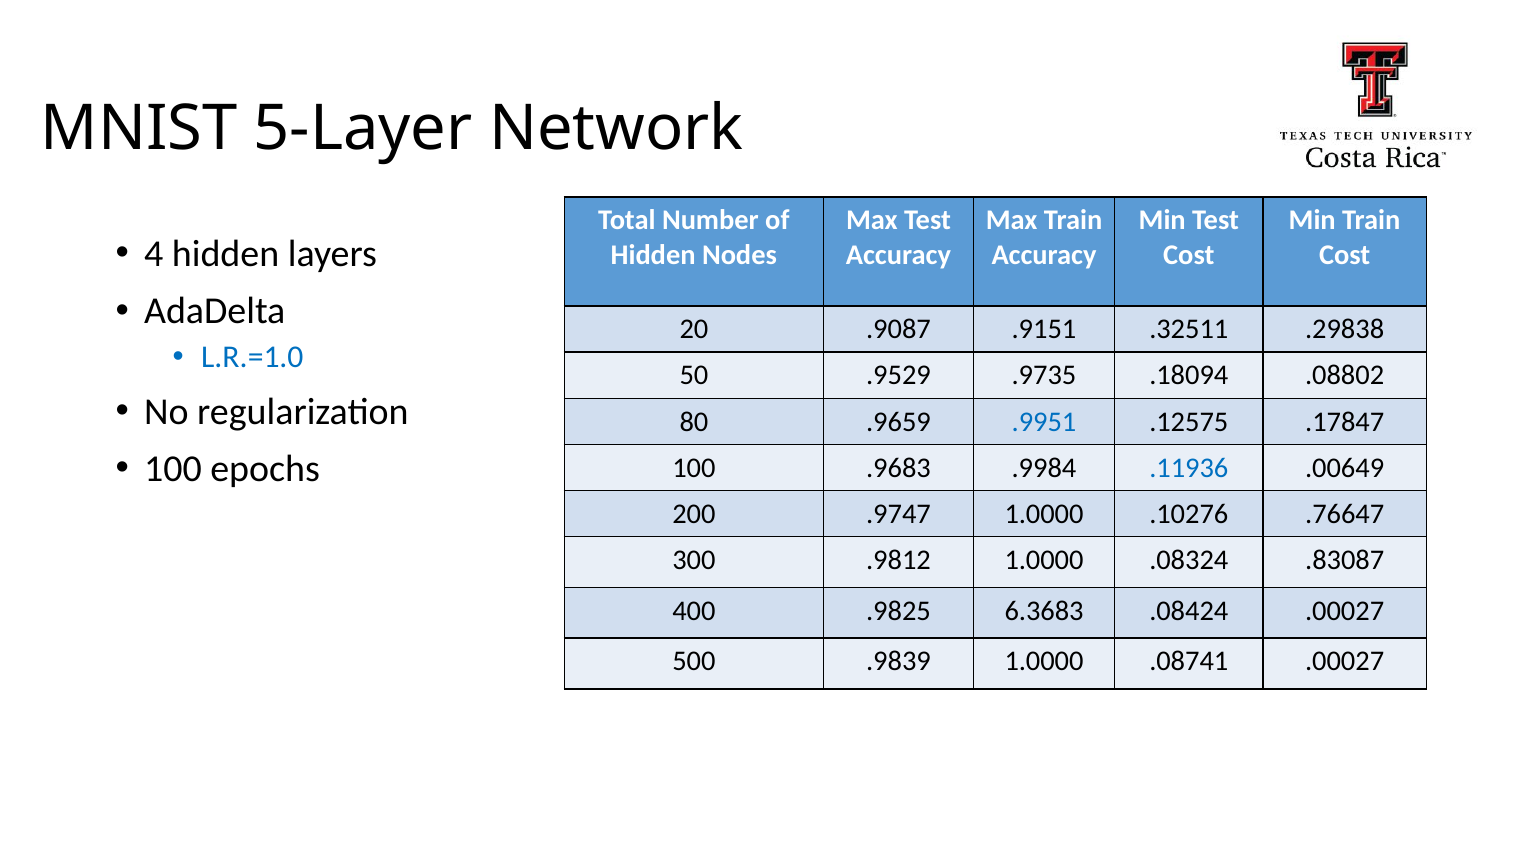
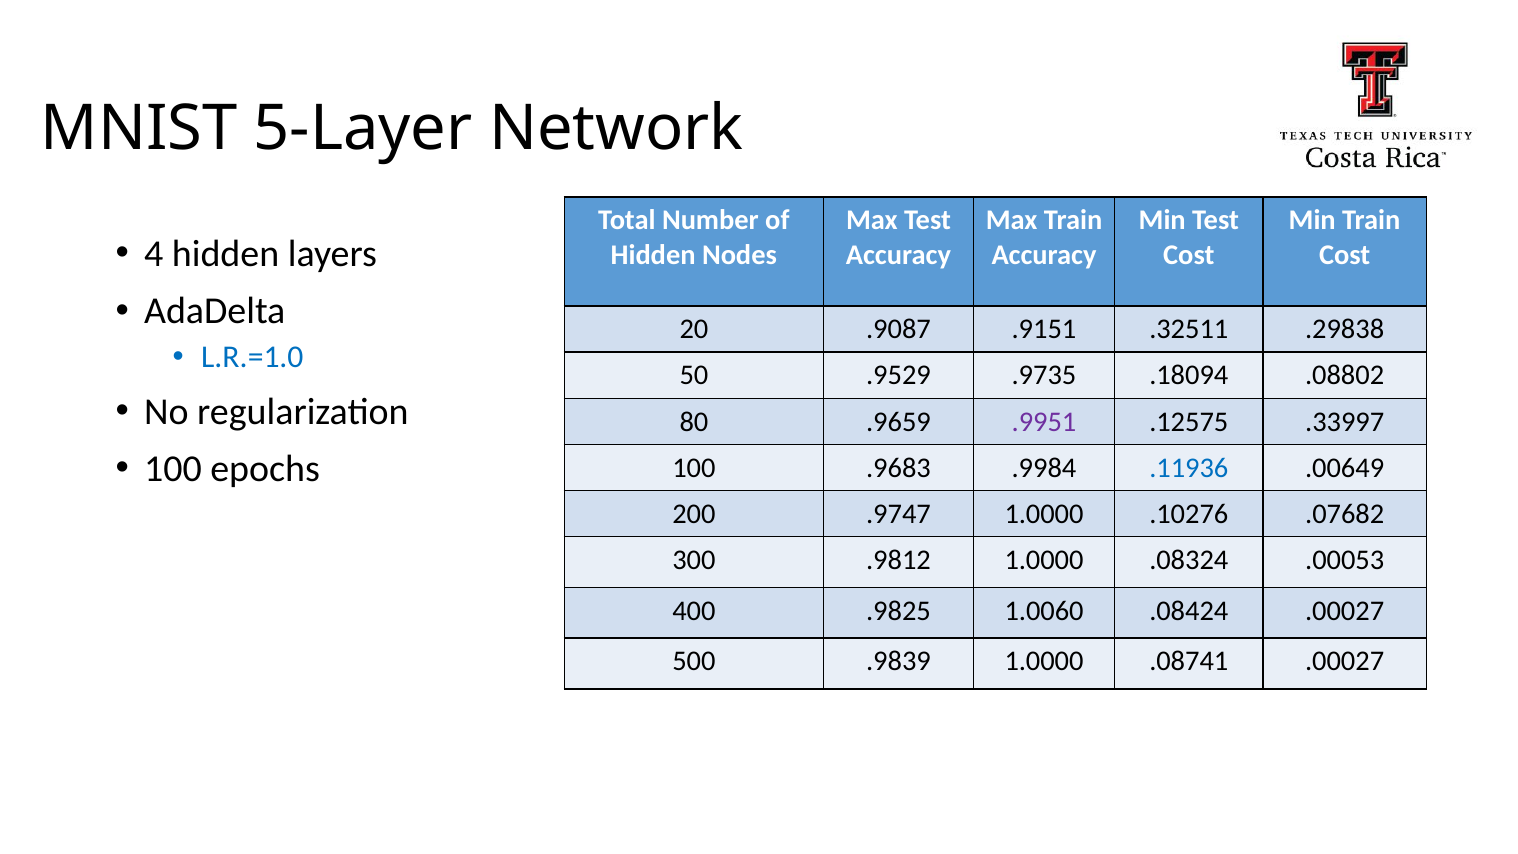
.9951 colour: blue -> purple
.17847: .17847 -> .33997
.76647: .76647 -> .07682
.83087: .83087 -> .00053
6.3683: 6.3683 -> 1.0060
